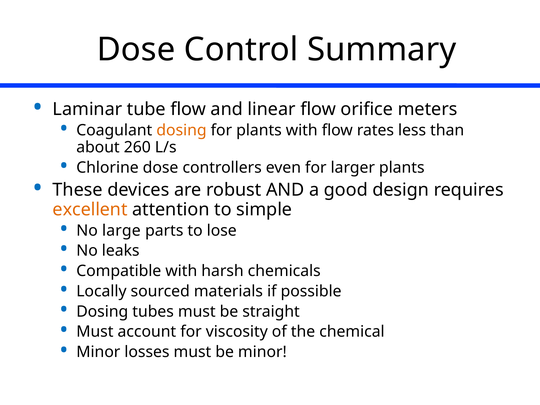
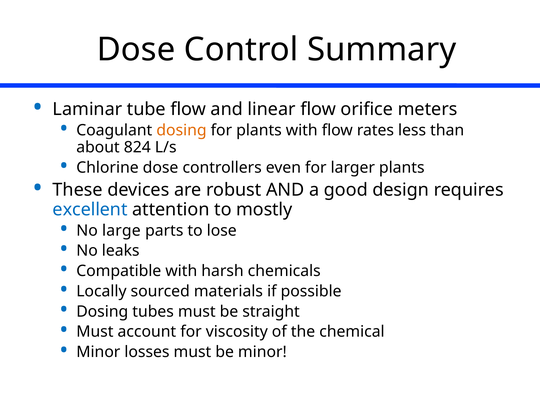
260: 260 -> 824
excellent colour: orange -> blue
simple: simple -> mostly
